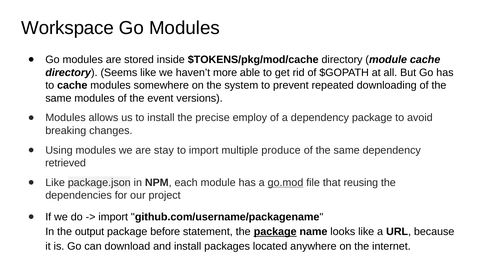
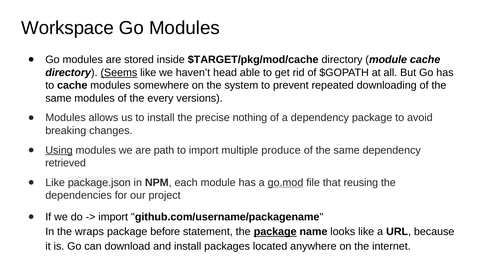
$TOKENS/pkg/mod/cache: $TOKENS/pkg/mod/cache -> $TARGET/pkg/mod/cache
Seems underline: none -> present
more: more -> head
event: event -> every
employ: employ -> nothing
Using underline: none -> present
stay: stay -> path
output: output -> wraps
